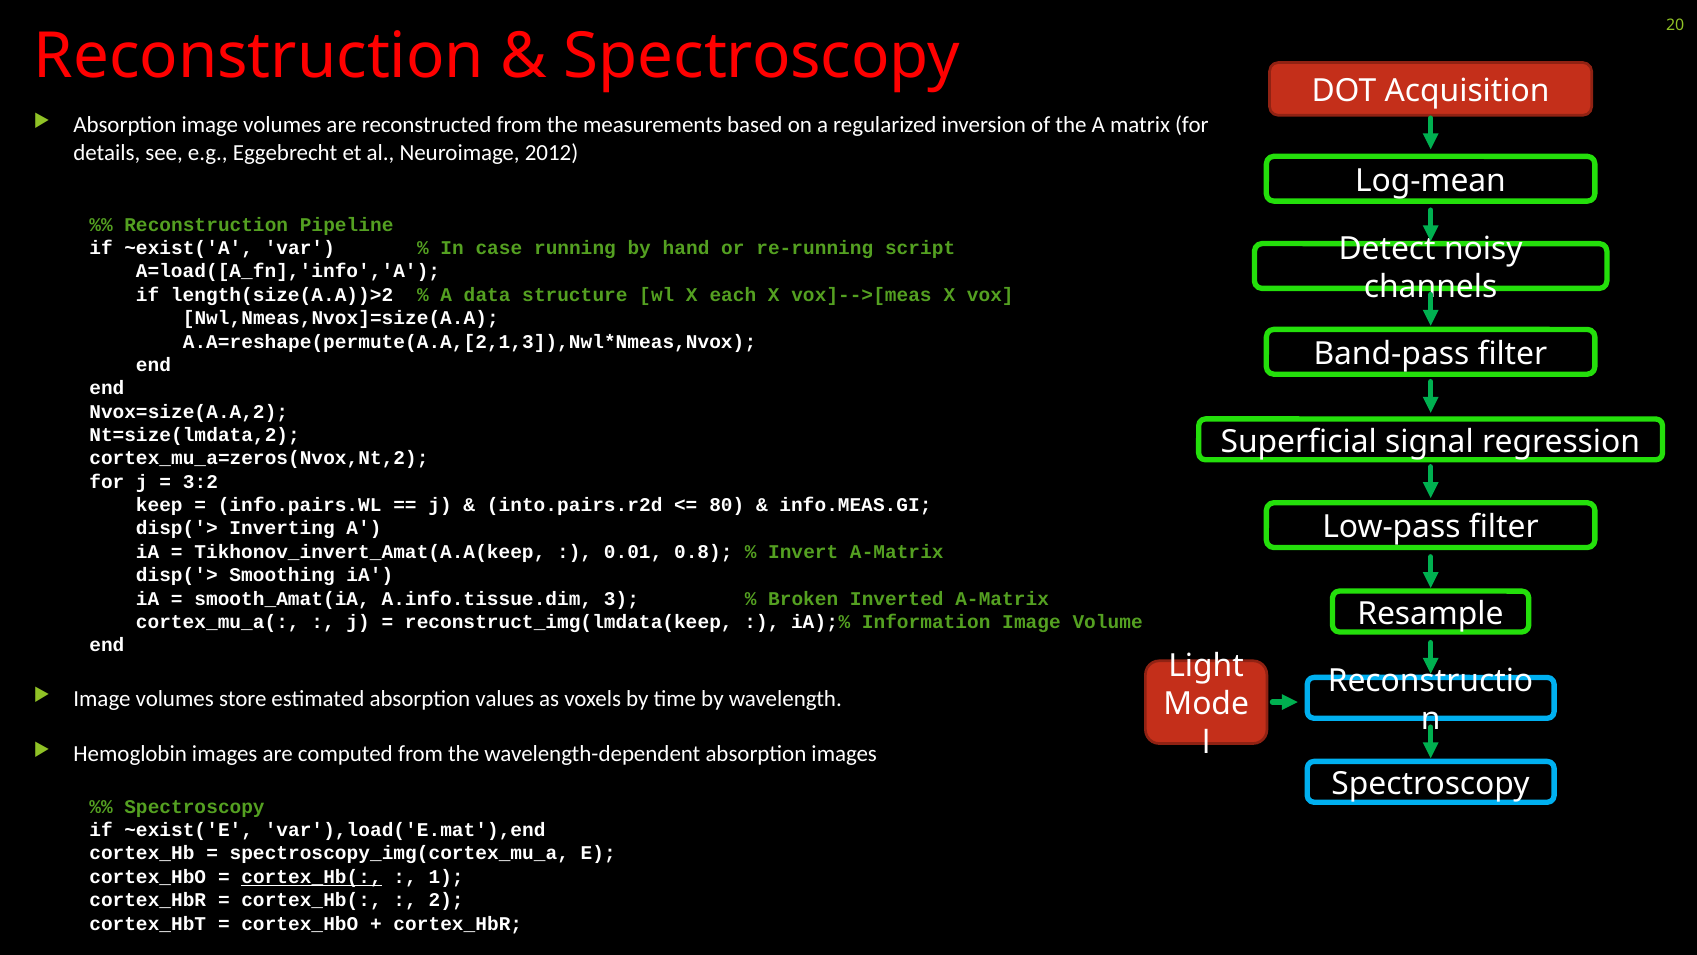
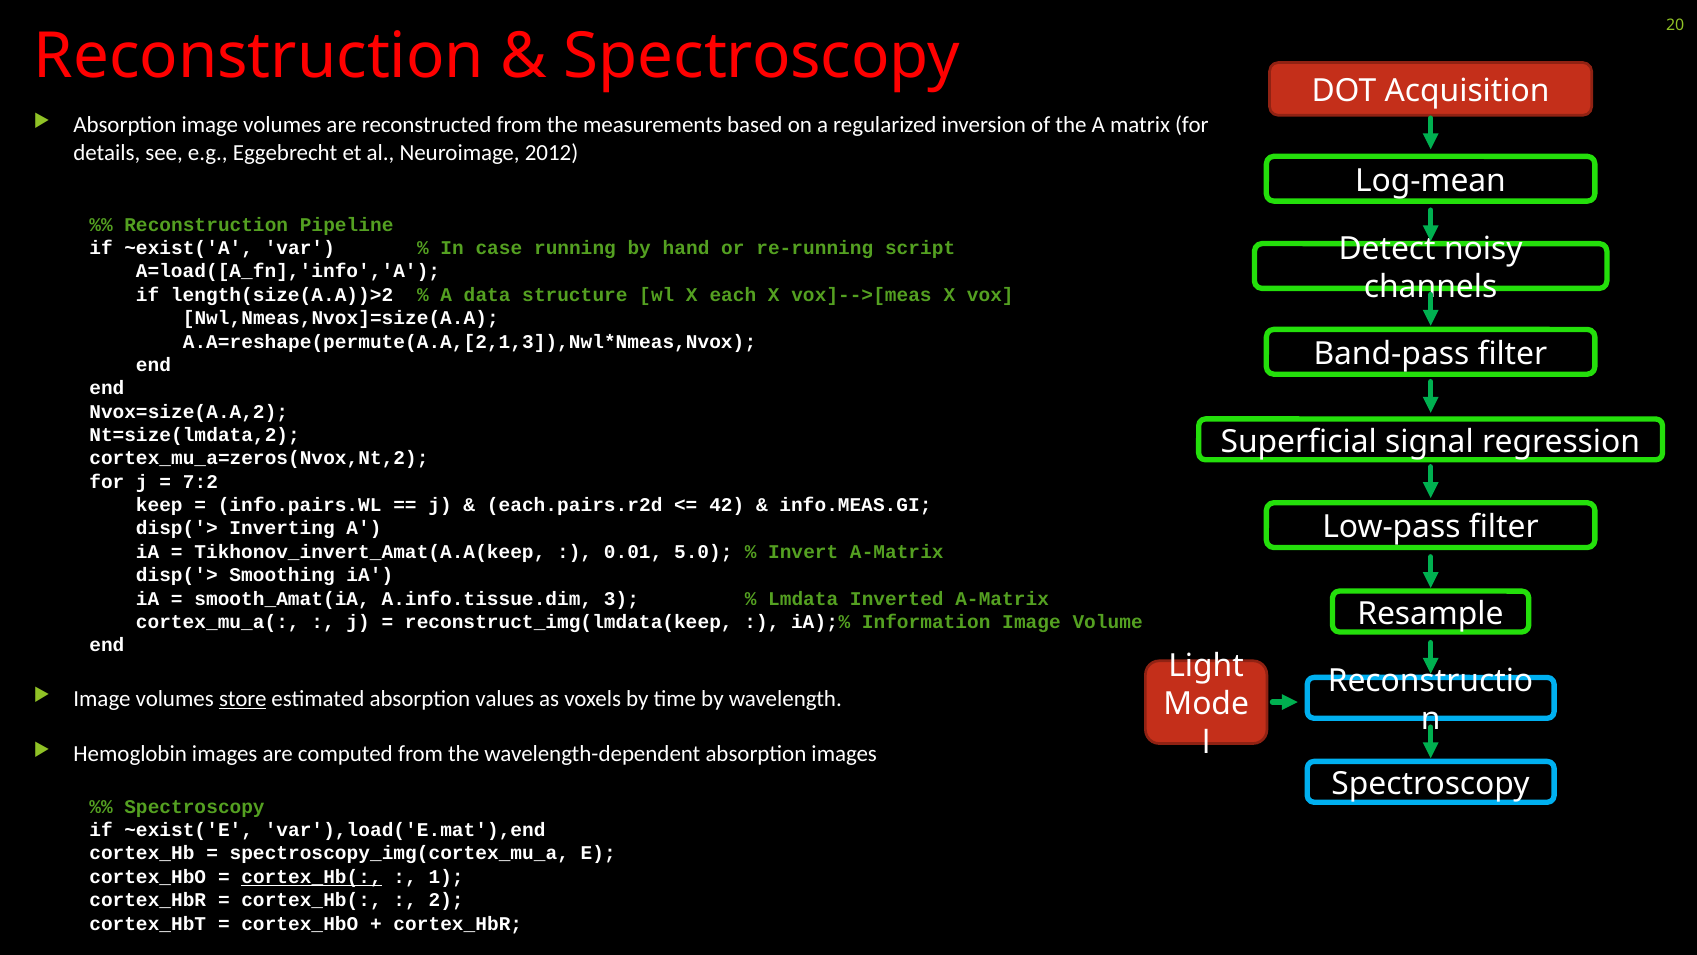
3:2: 3:2 -> 7:2
into.pairs.r2d: into.pairs.r2d -> each.pairs.r2d
80: 80 -> 42
0.8: 0.8 -> 5.0
Broken: Broken -> Lmdata
store underline: none -> present
